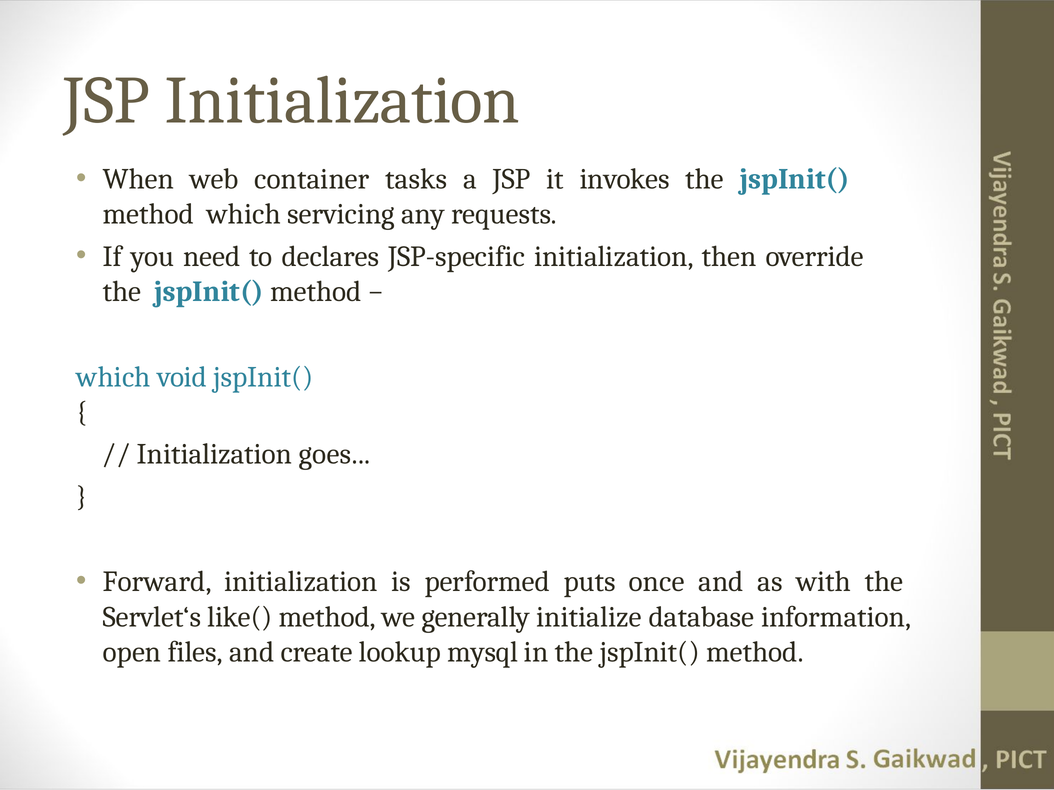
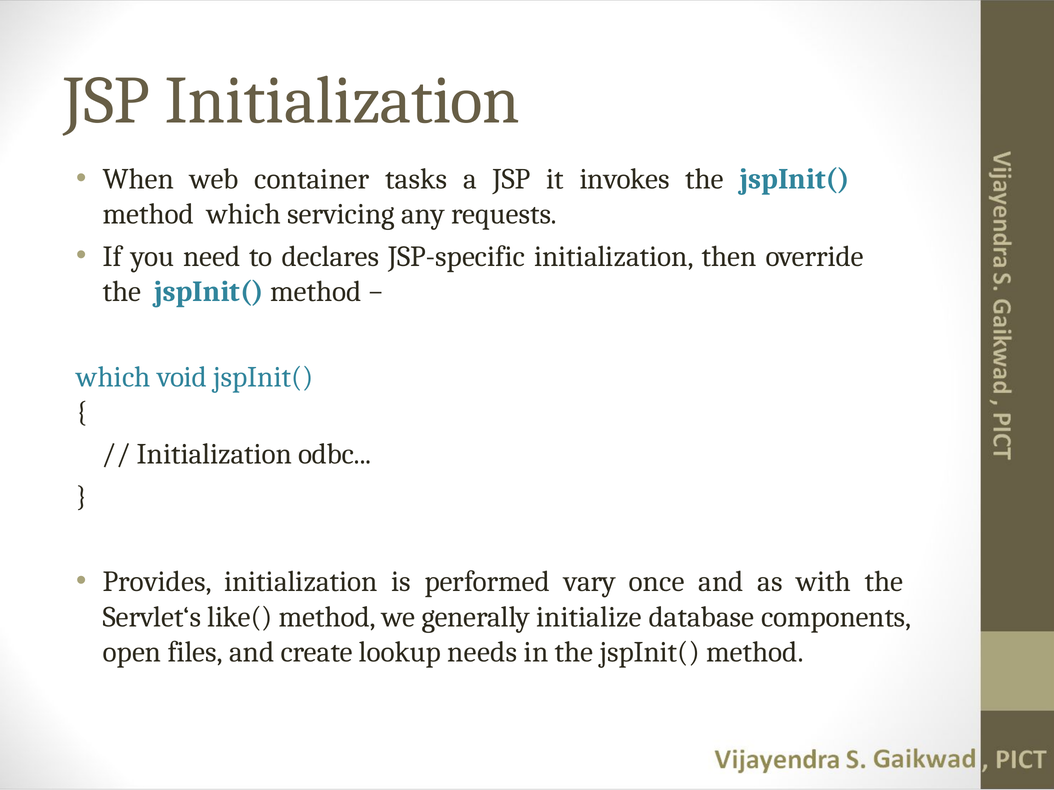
goes: goes -> odbc
Forward: Forward -> Provides
puts: puts -> vary
information: information -> components
mysql: mysql -> needs
